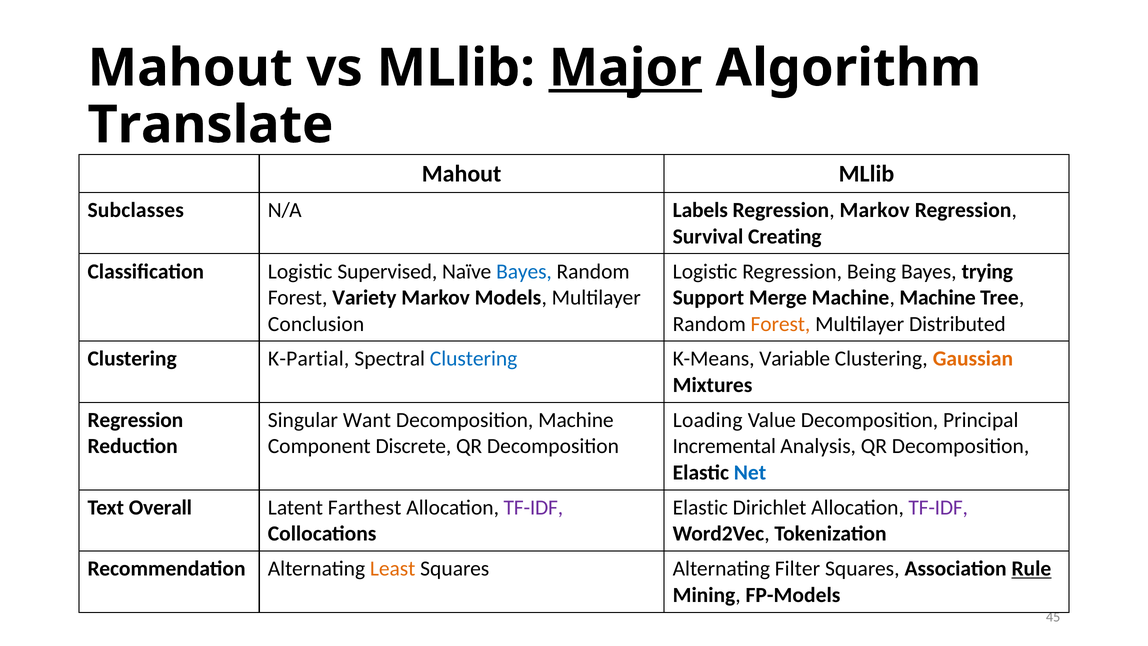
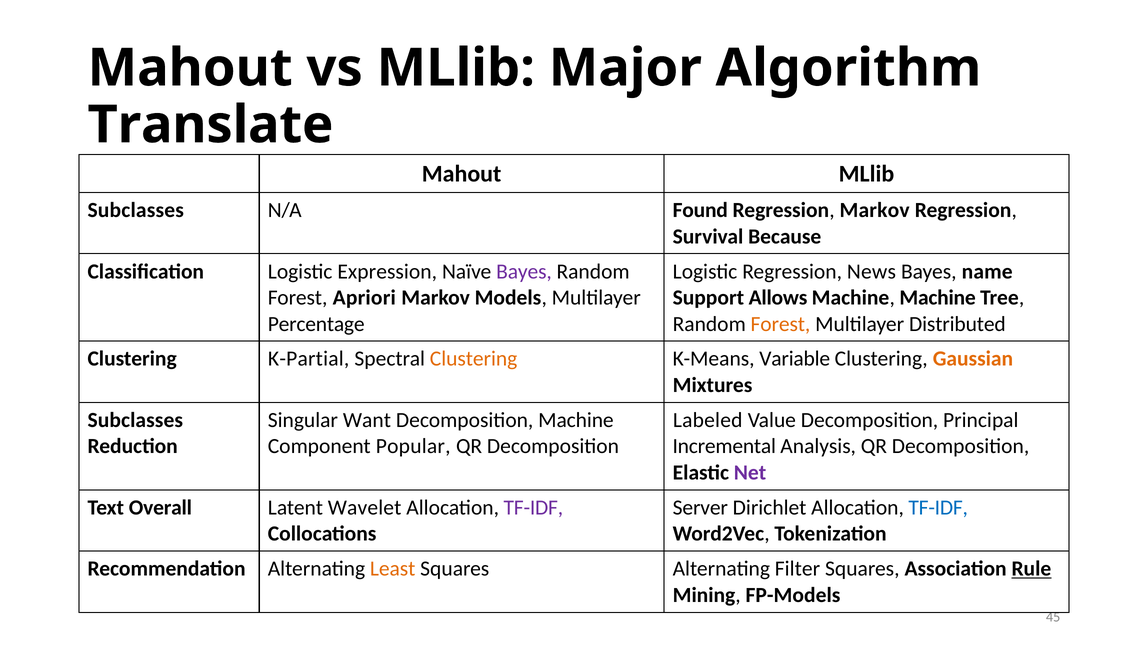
Major underline: present -> none
Labels: Labels -> Found
Creating: Creating -> Because
Supervised: Supervised -> Expression
Bayes at (524, 271) colour: blue -> purple
Being: Being -> News
trying: trying -> name
Variety: Variety -> Apriori
Merge: Merge -> Allows
Conclusion: Conclusion -> Percentage
Clustering at (474, 359) colour: blue -> orange
Regression at (135, 420): Regression -> Subclasses
Loading: Loading -> Labeled
Discrete: Discrete -> Popular
Net colour: blue -> purple
Farthest: Farthest -> Wavelet
Elastic at (700, 507): Elastic -> Server
TF-IDF at (938, 507) colour: purple -> blue
